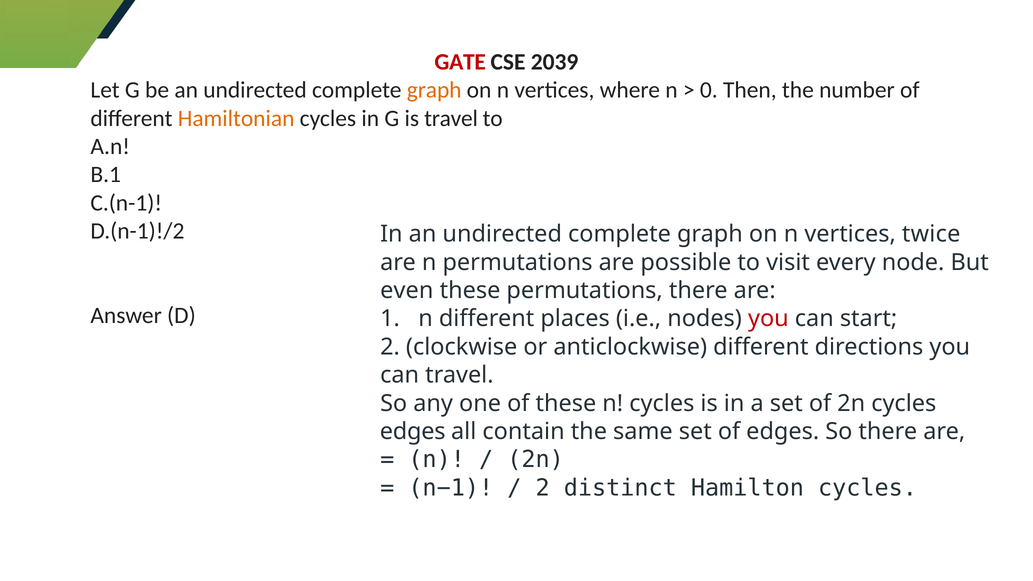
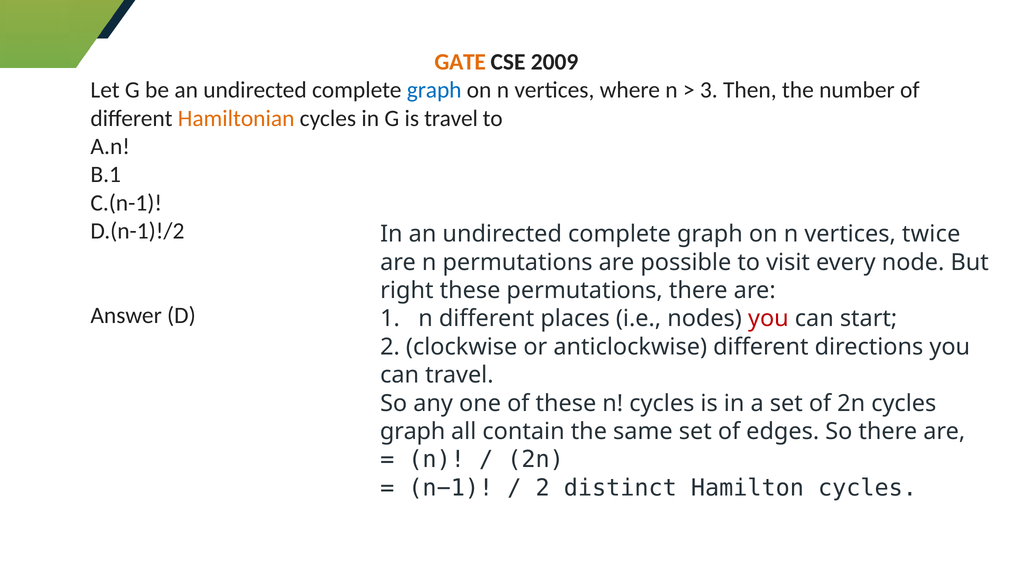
GATE colour: red -> orange
2039: 2039 -> 2009
graph at (434, 90) colour: orange -> blue
0: 0 -> 3
even: even -> right
edges at (413, 432): edges -> graph
